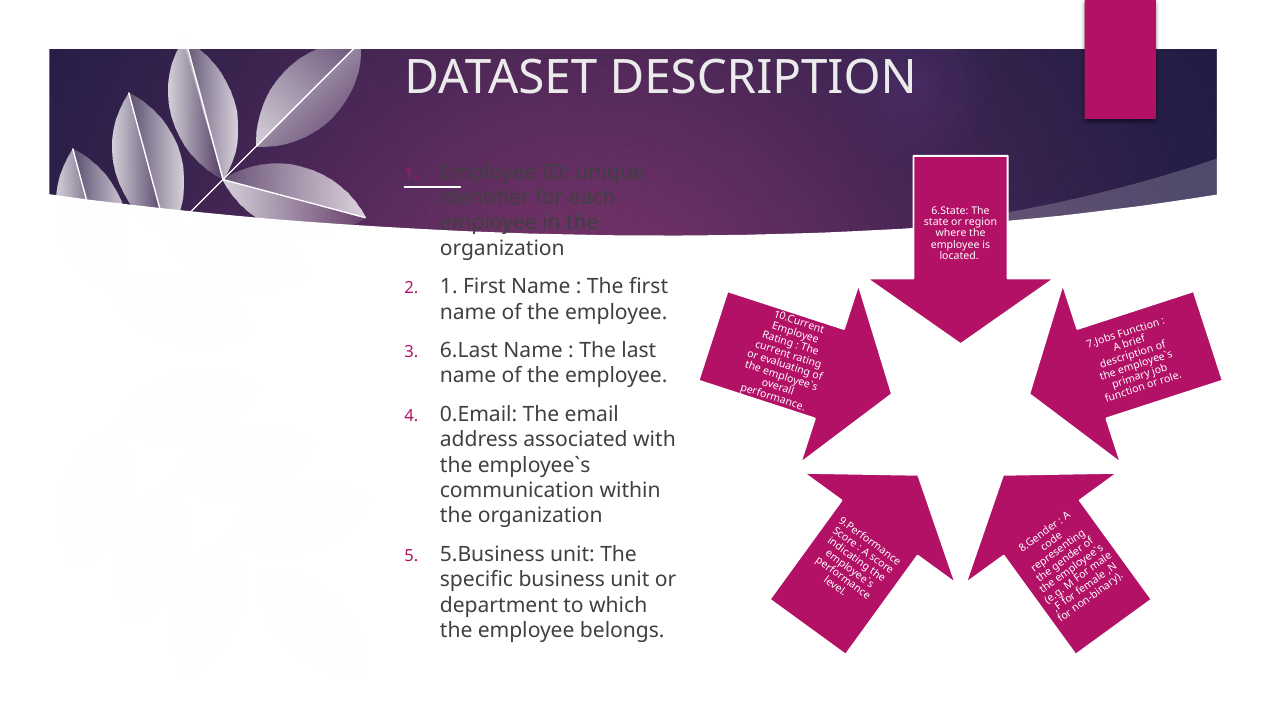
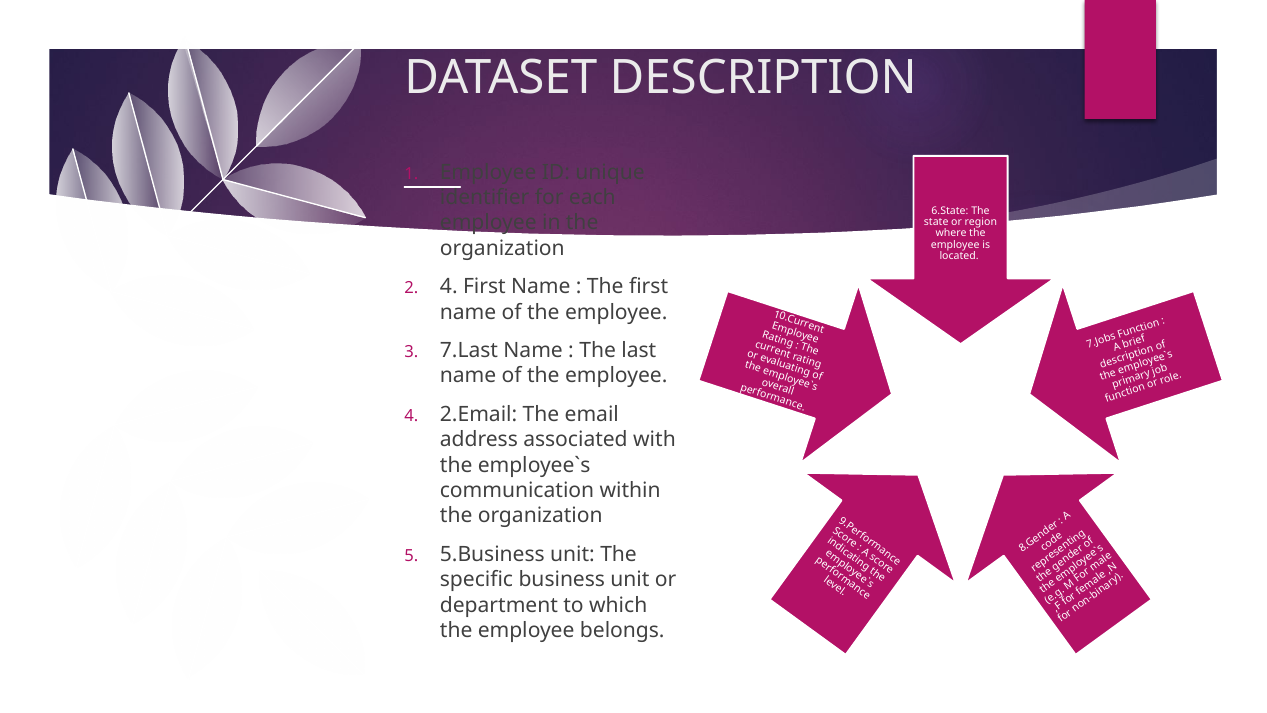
2 1: 1 -> 4
6.Last: 6.Last -> 7.Last
0.Email: 0.Email -> 2.Email
